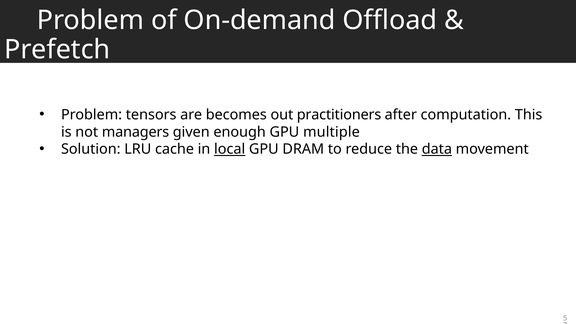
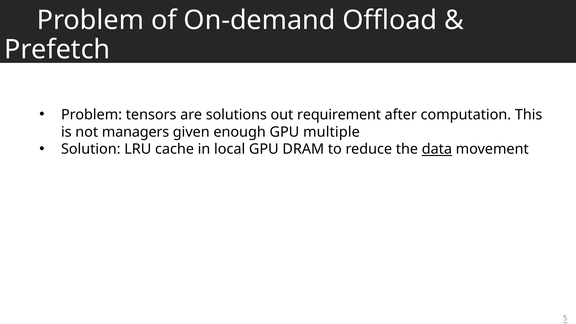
becomes: becomes -> solutions
practitioners: practitioners -> requirement
local underline: present -> none
